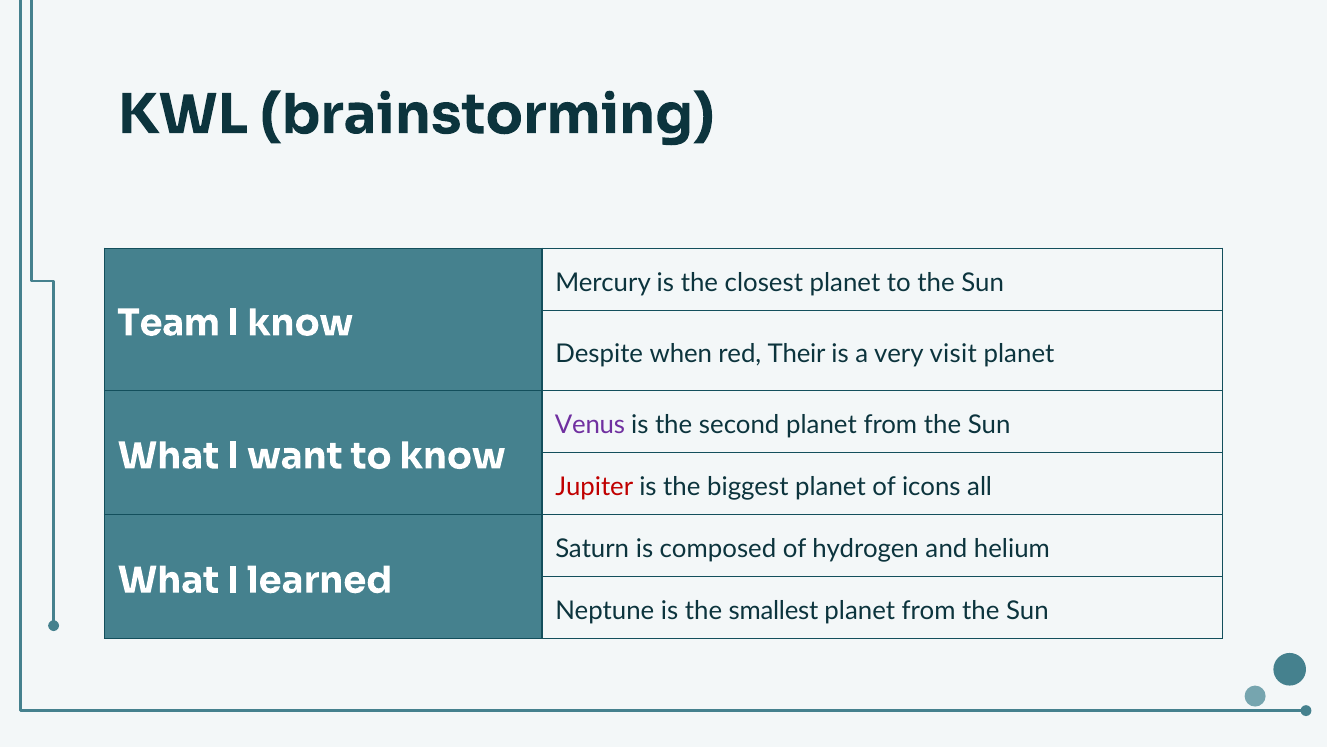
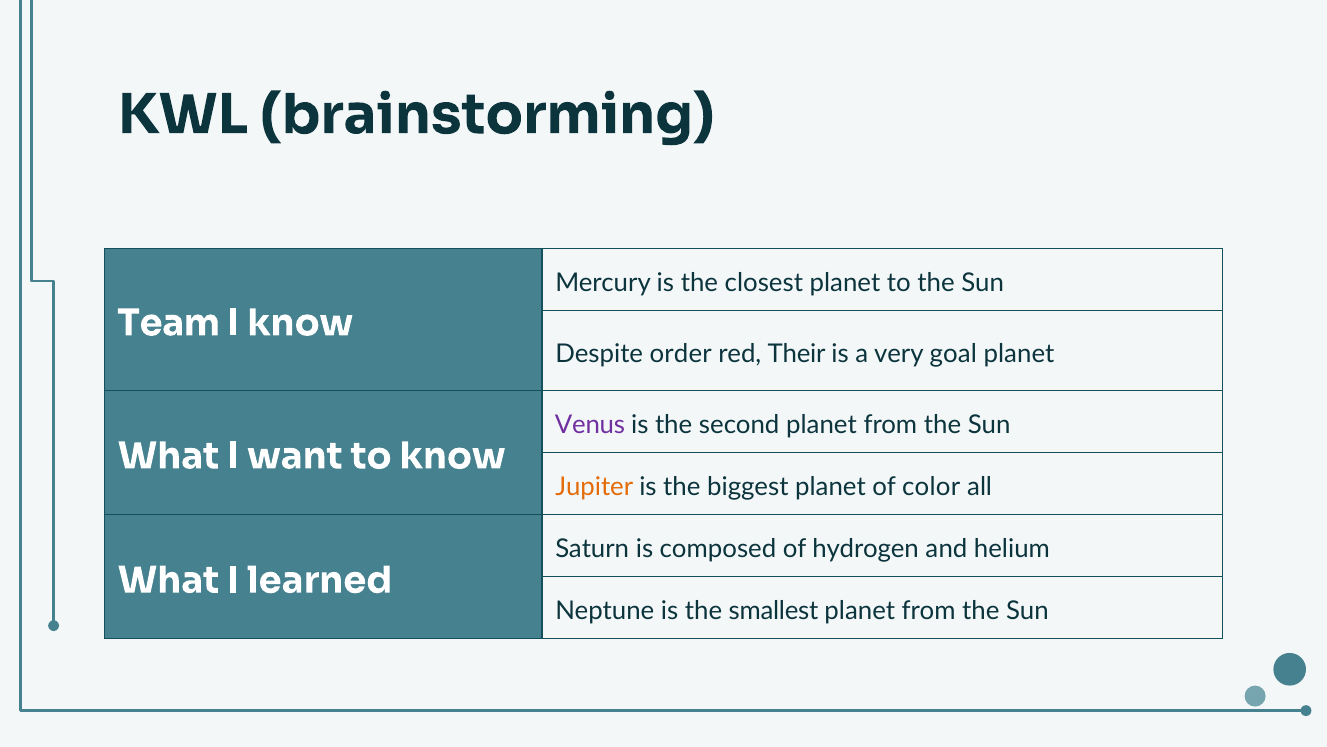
when: when -> order
visit: visit -> goal
Jupiter colour: red -> orange
icons: icons -> color
